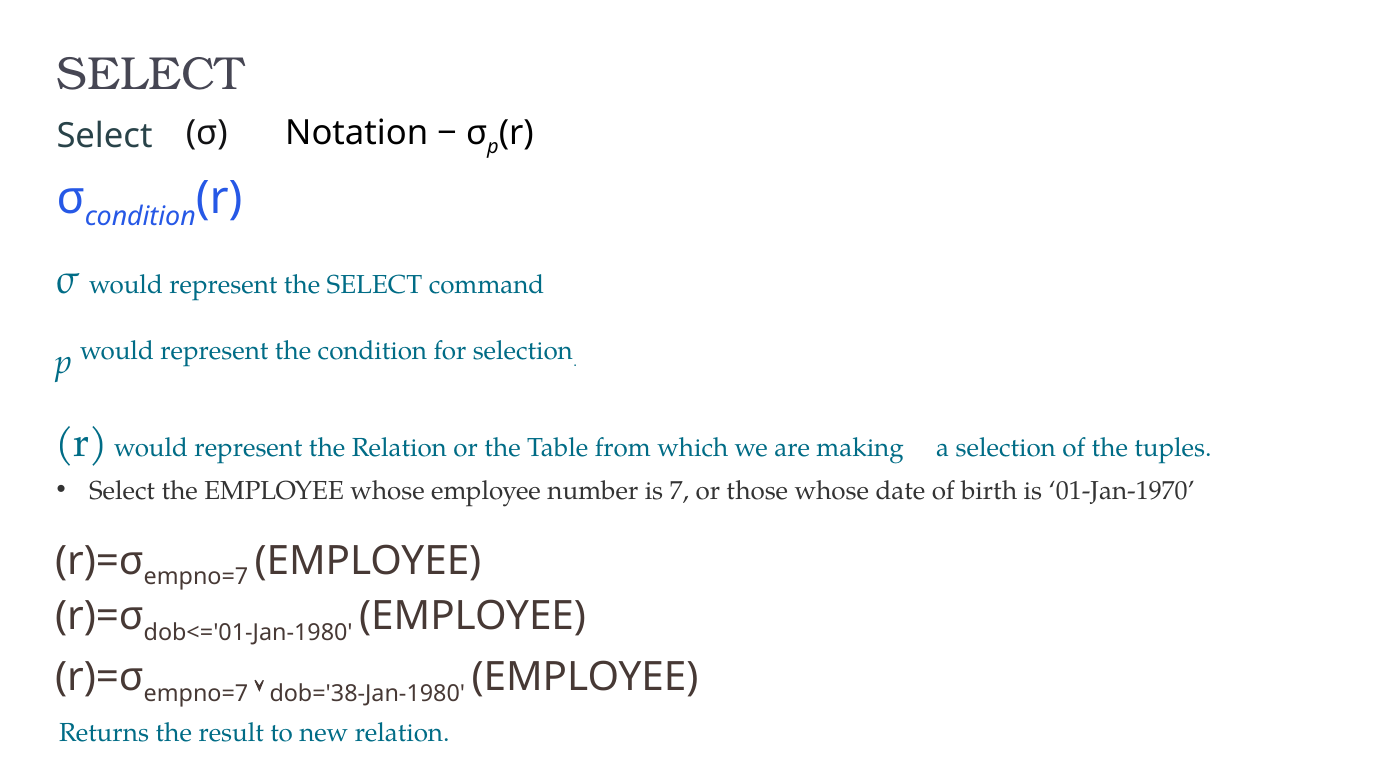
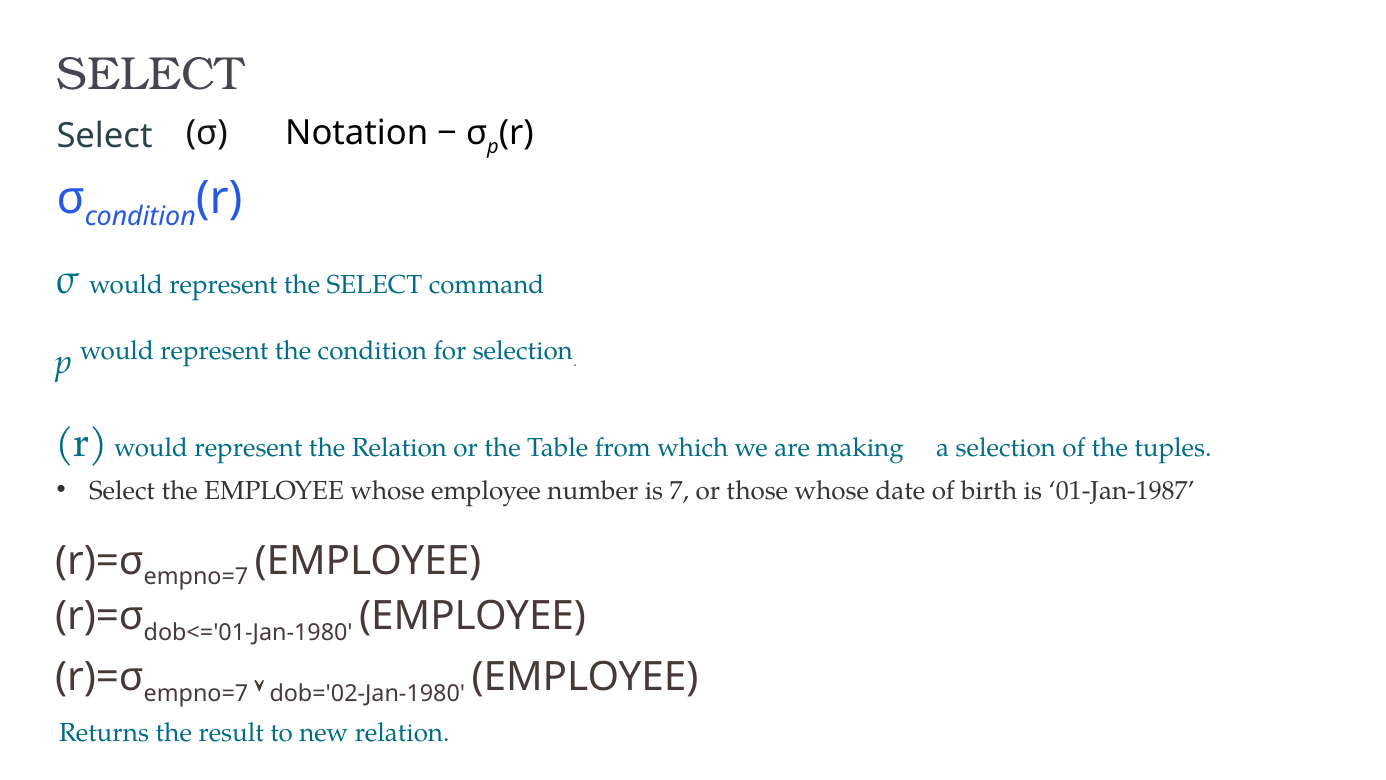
01-Jan-1970: 01-Jan-1970 -> 01-Jan-1987
dob='38-Jan-1980: dob='38-Jan-1980 -> dob='02-Jan-1980
